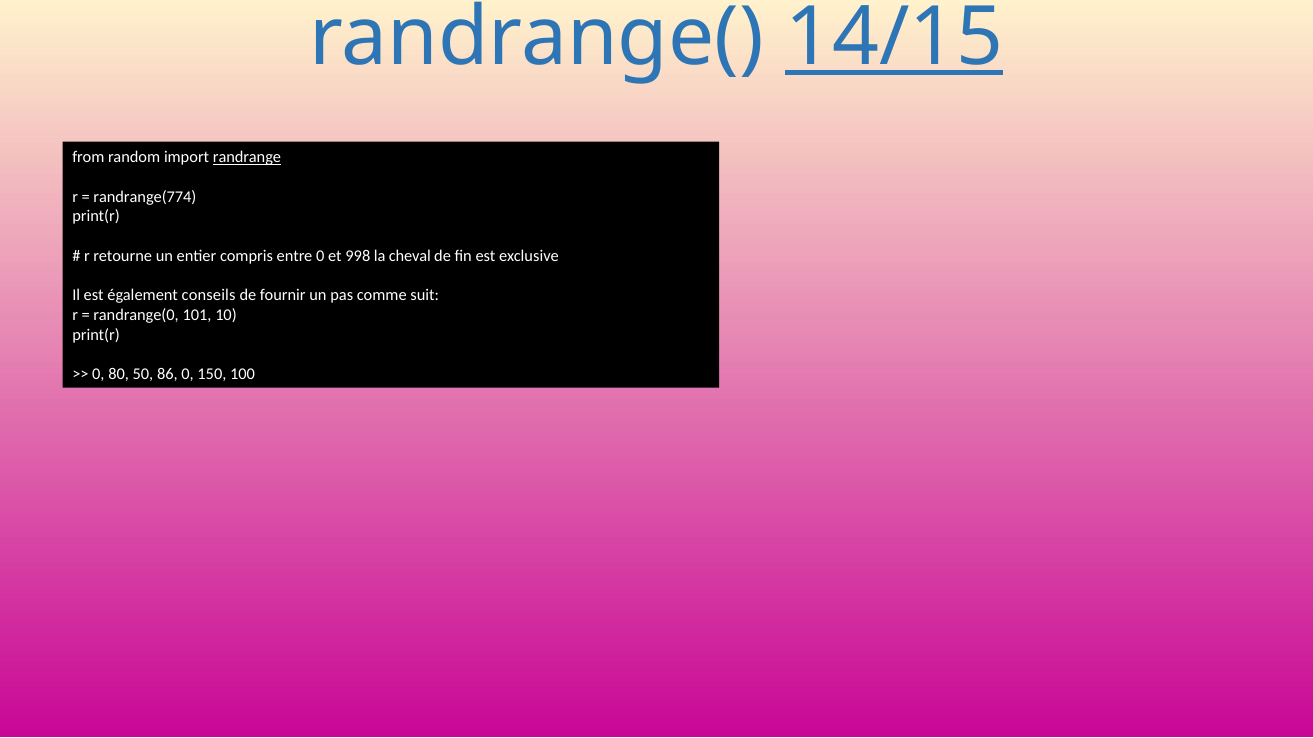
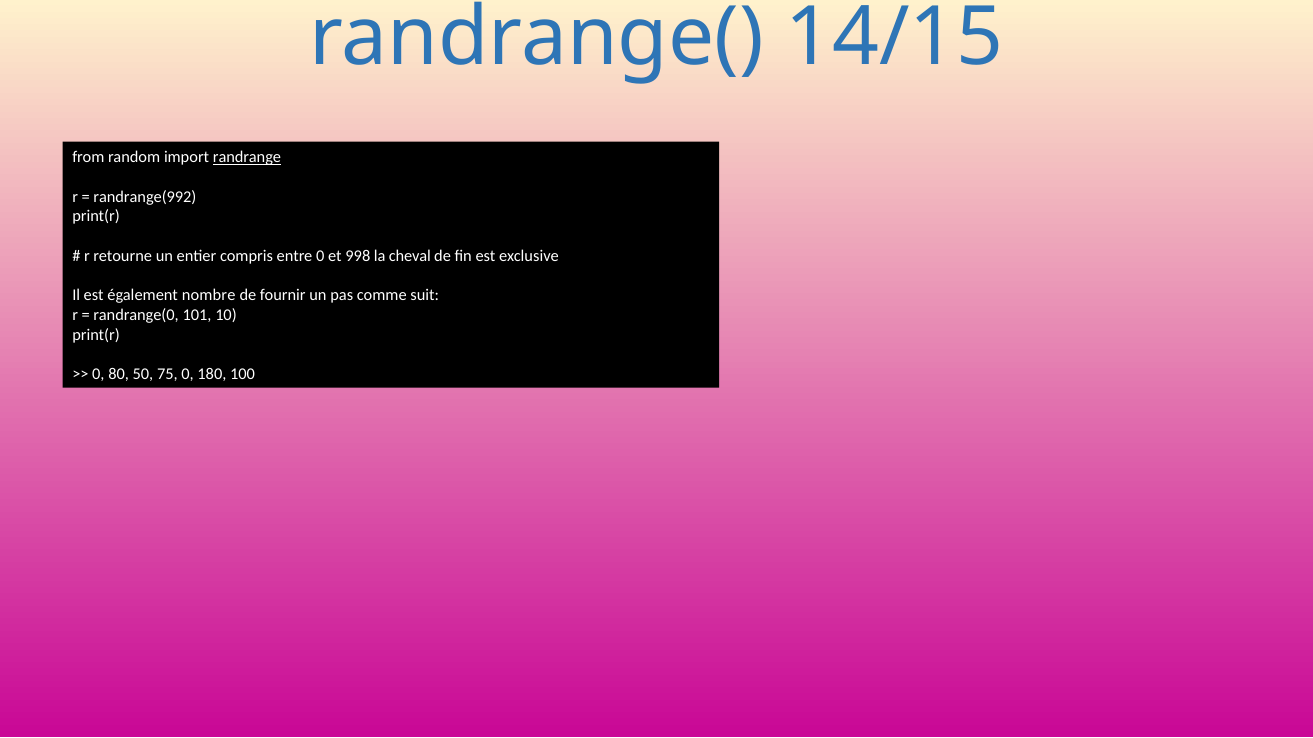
14/15 underline: present -> none
randrange(774: randrange(774 -> randrange(992
conseils: conseils -> nombre
86: 86 -> 75
150: 150 -> 180
